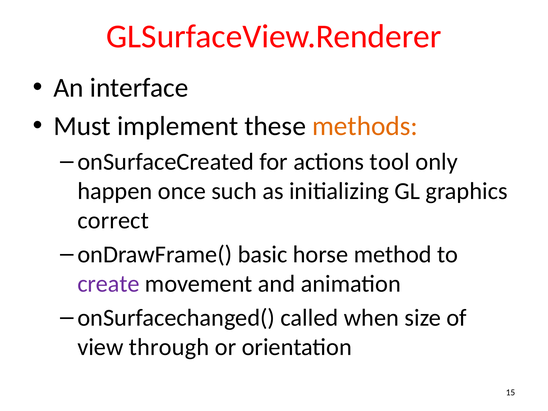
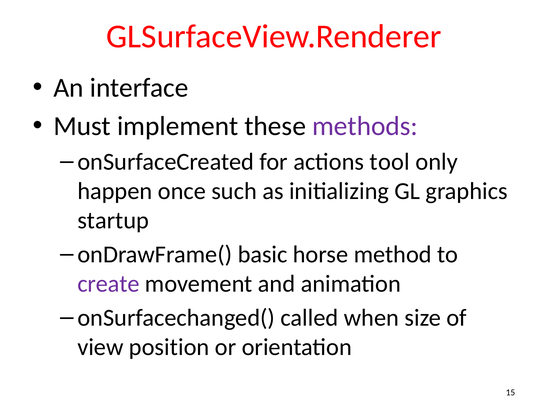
methods colour: orange -> purple
correct: correct -> startup
through: through -> position
